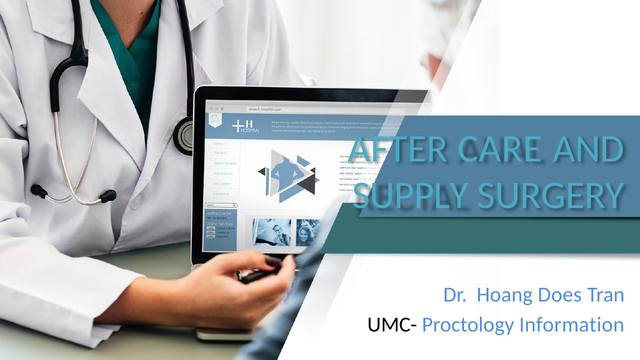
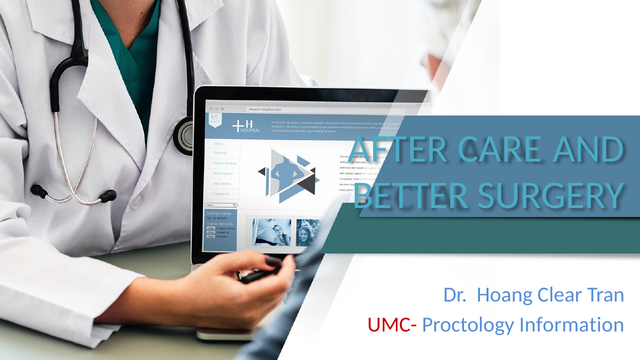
SUPPLY: SUPPLY -> BETTER
Does: Does -> Clear
UMC- colour: black -> red
